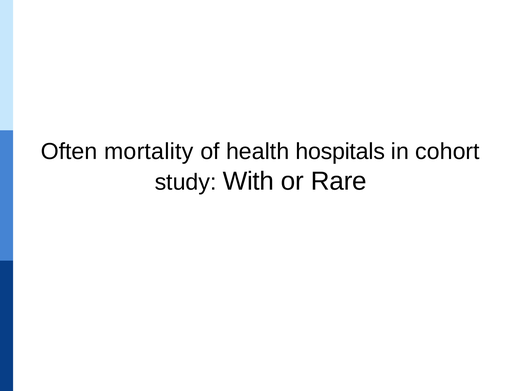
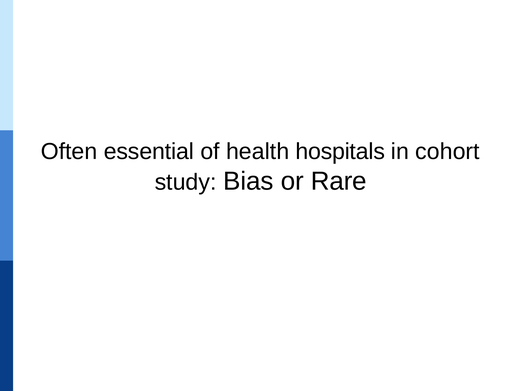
mortality: mortality -> essential
With: With -> Bias
